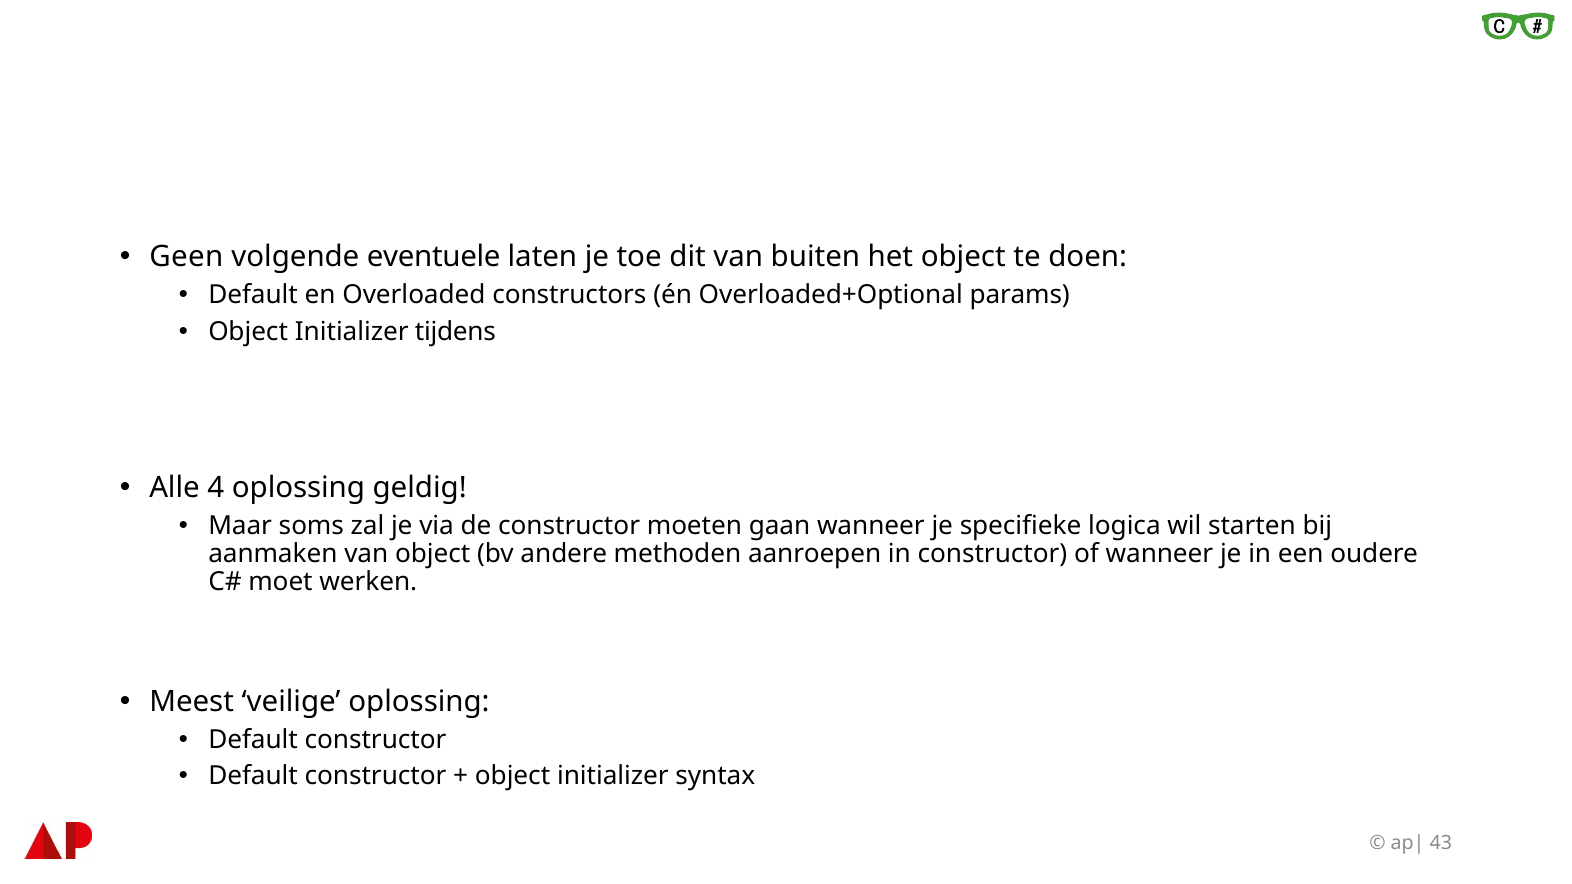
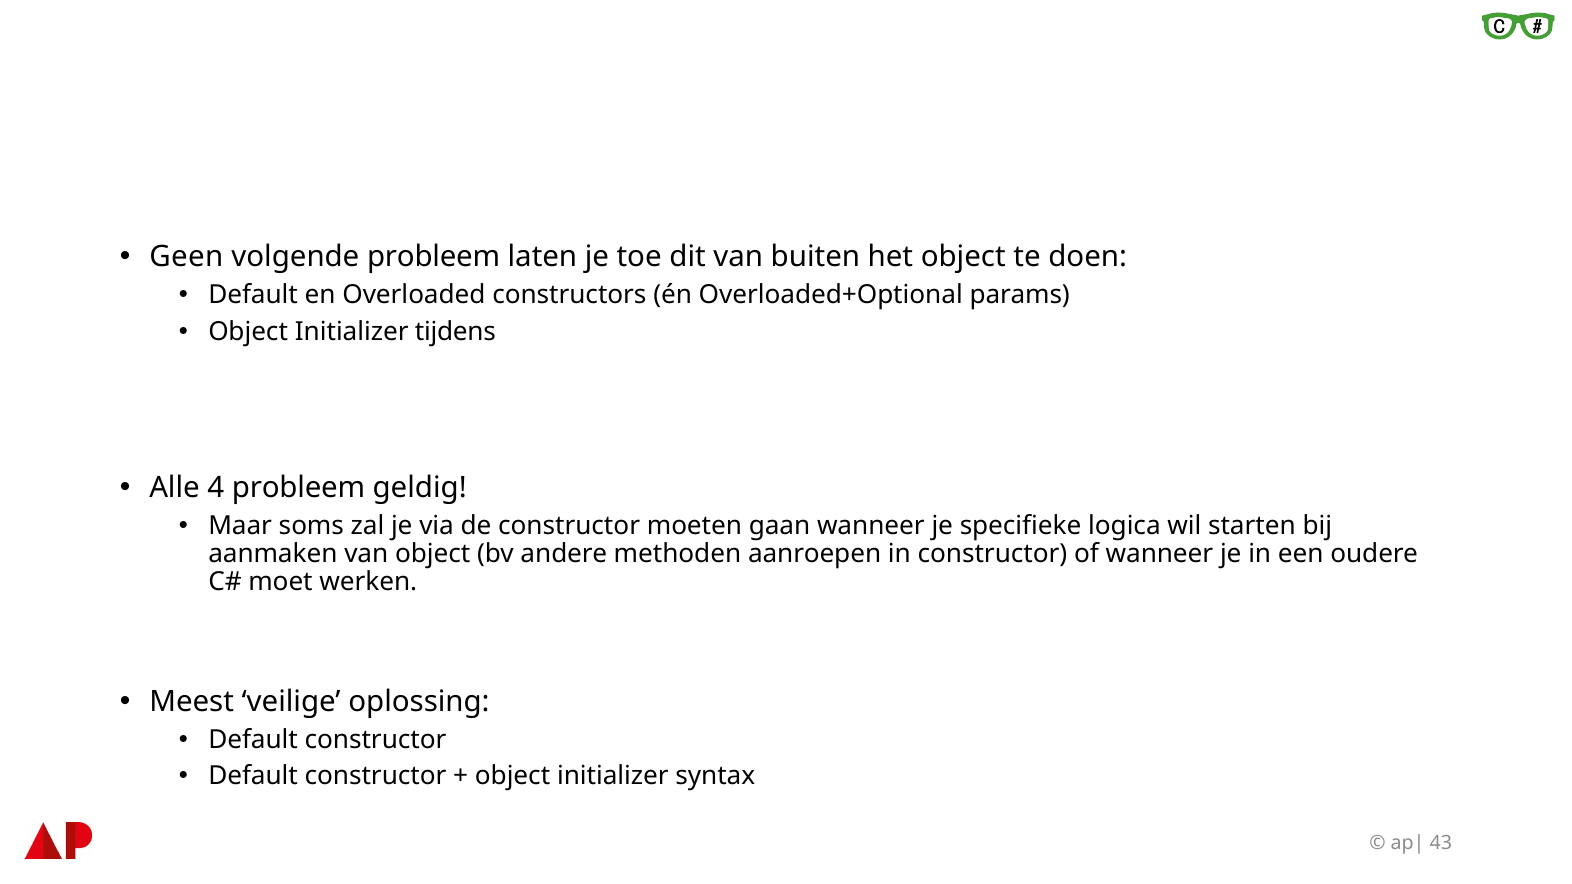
volgende eventuele: eventuele -> probleem
4 oplossing: oplossing -> probleem
